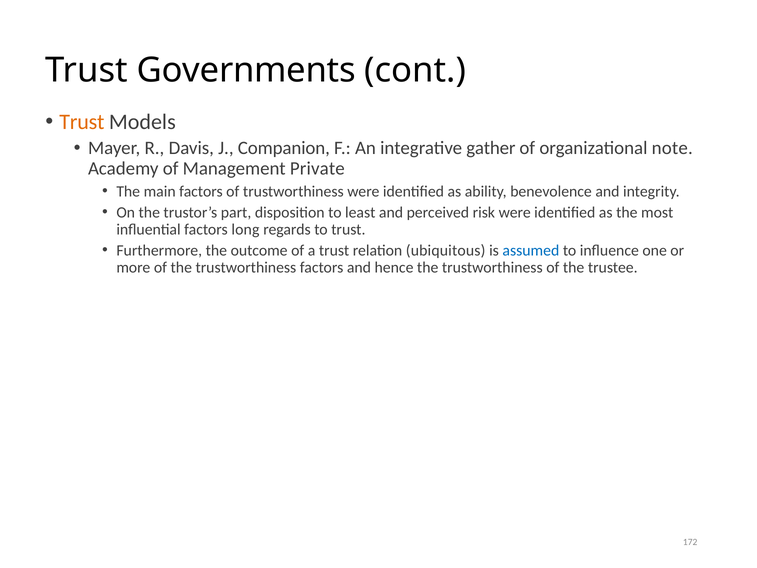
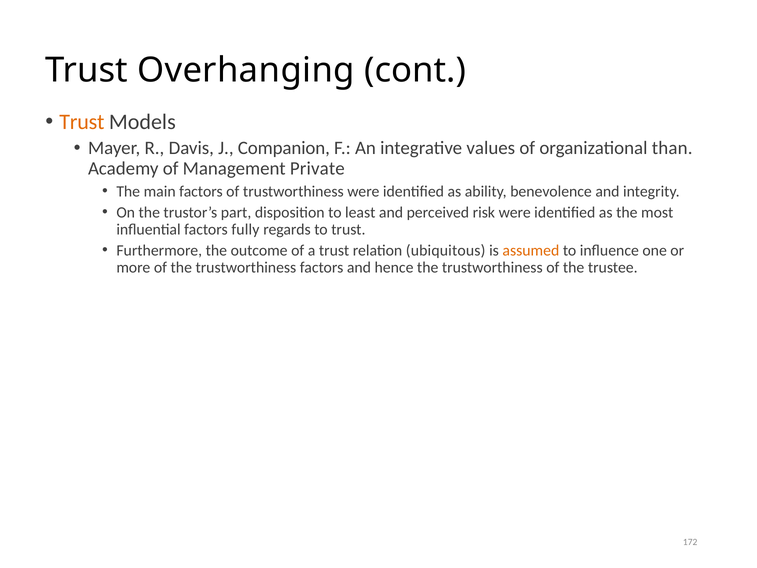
Governments: Governments -> Overhanging
gather: gather -> values
note: note -> than
long: long -> fully
assumed colour: blue -> orange
